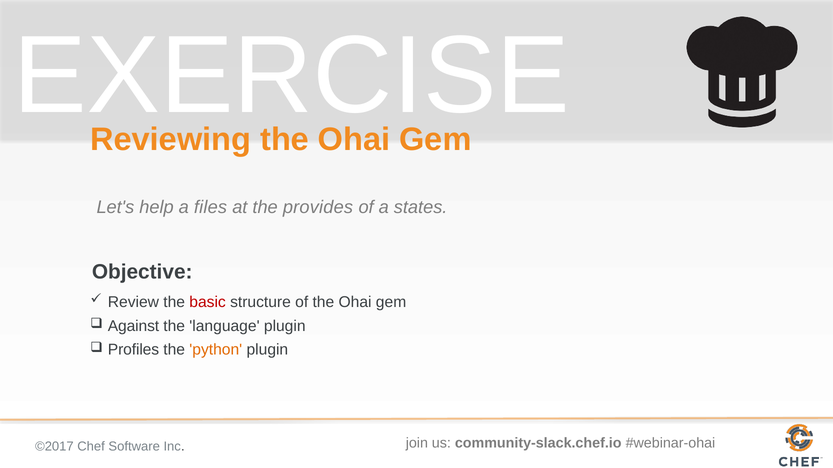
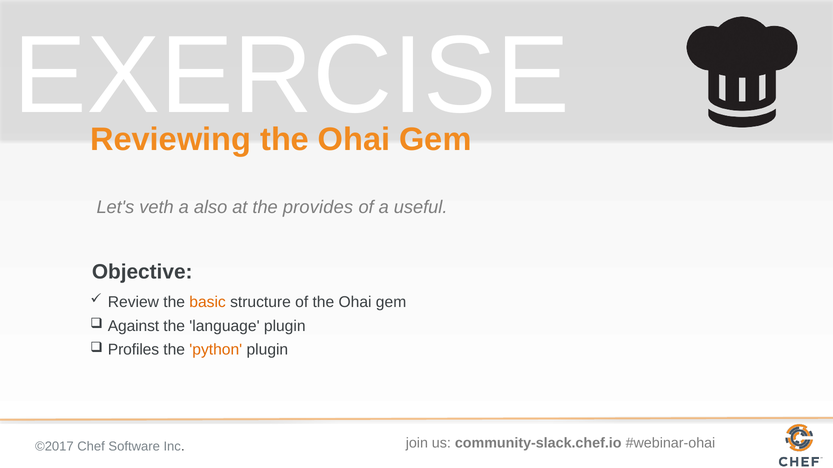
help: help -> veth
files: files -> also
states: states -> useful
basic colour: red -> orange
